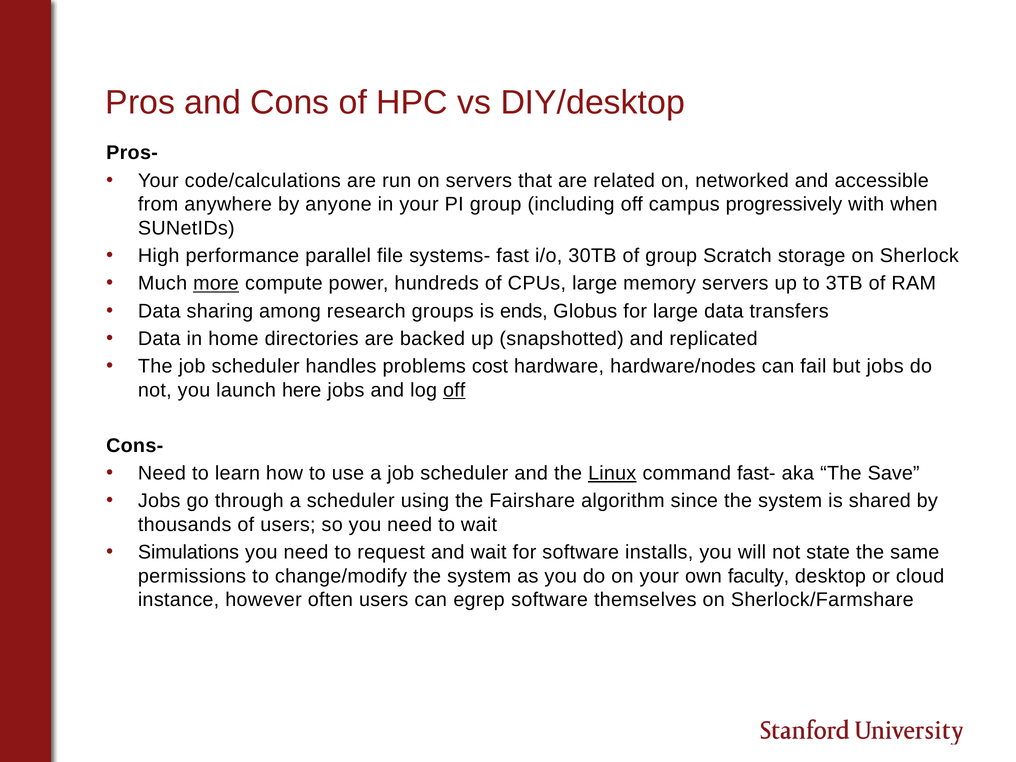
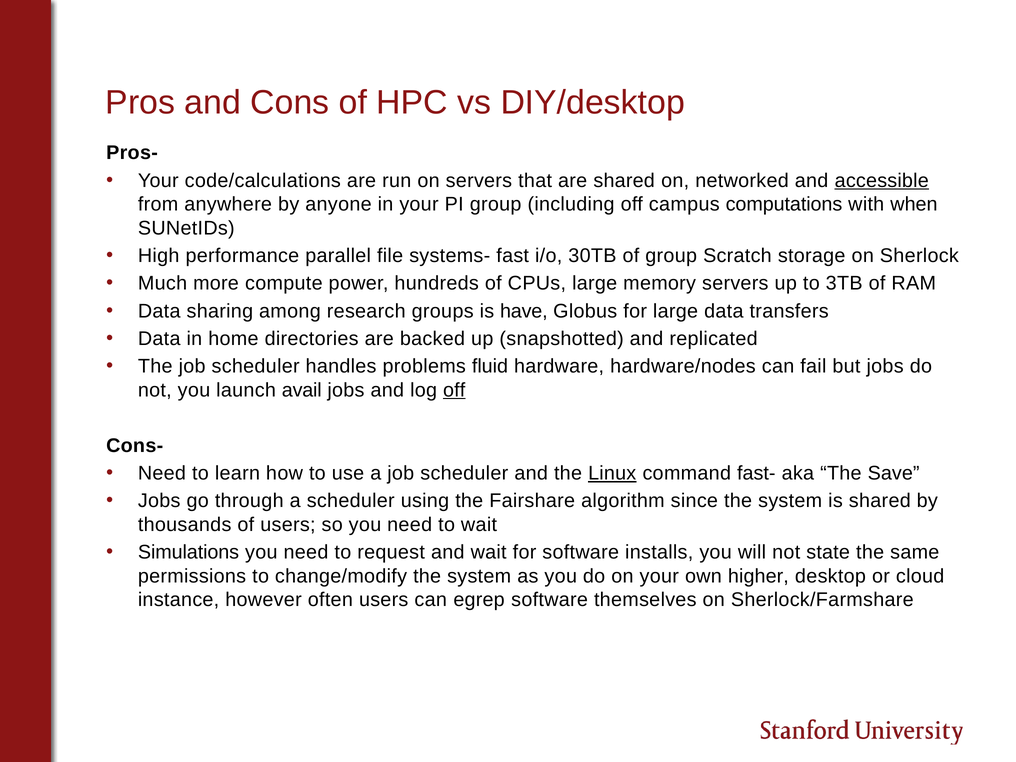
are related: related -> shared
accessible underline: none -> present
progressively: progressively -> computations
more underline: present -> none
ends: ends -> have
cost: cost -> fluid
here: here -> avail
faculty: faculty -> higher
